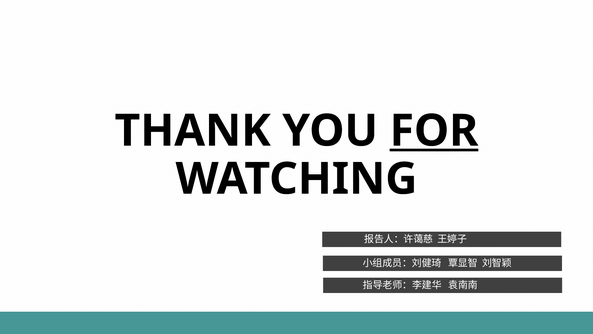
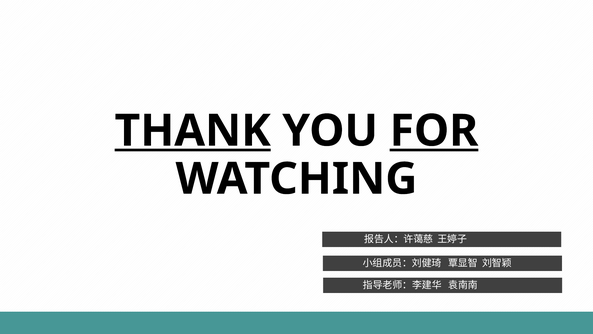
THANK underline: none -> present
